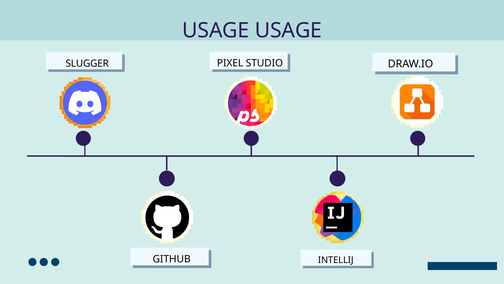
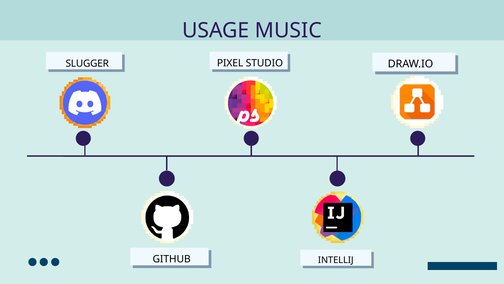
USAGE USAGE: USAGE -> MUSIC
